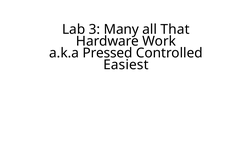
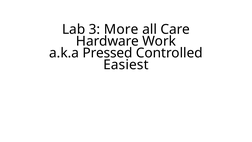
Many: Many -> More
That: That -> Care
